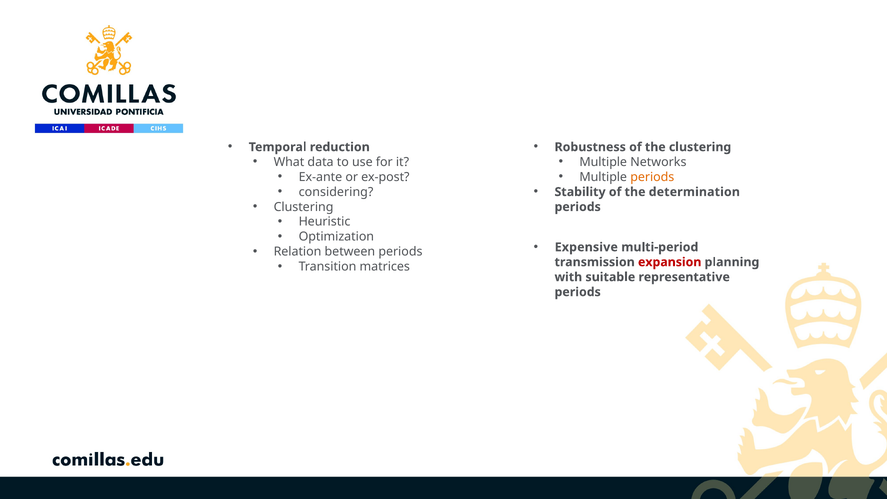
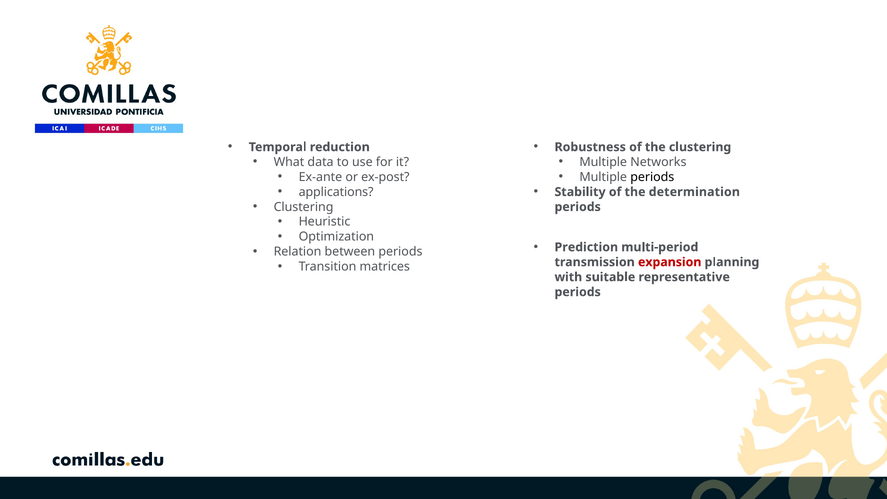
periods at (652, 177) colour: orange -> black
considering: considering -> applications
Expensive: Expensive -> Prediction
